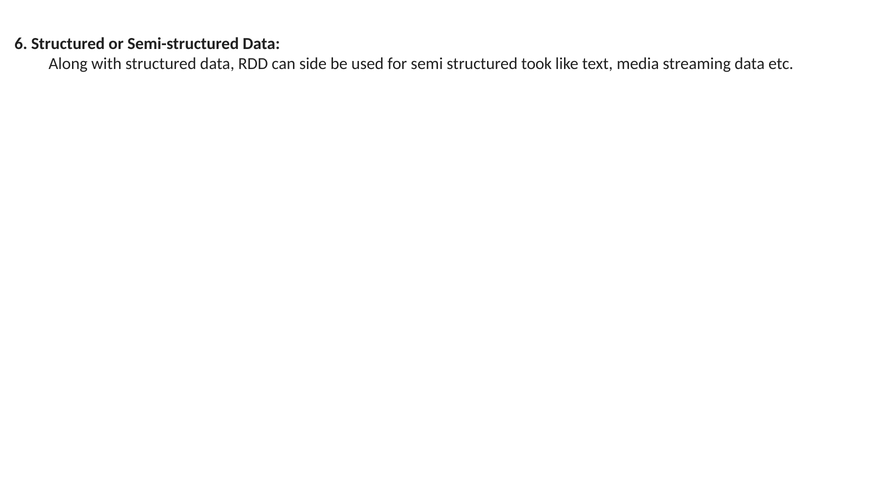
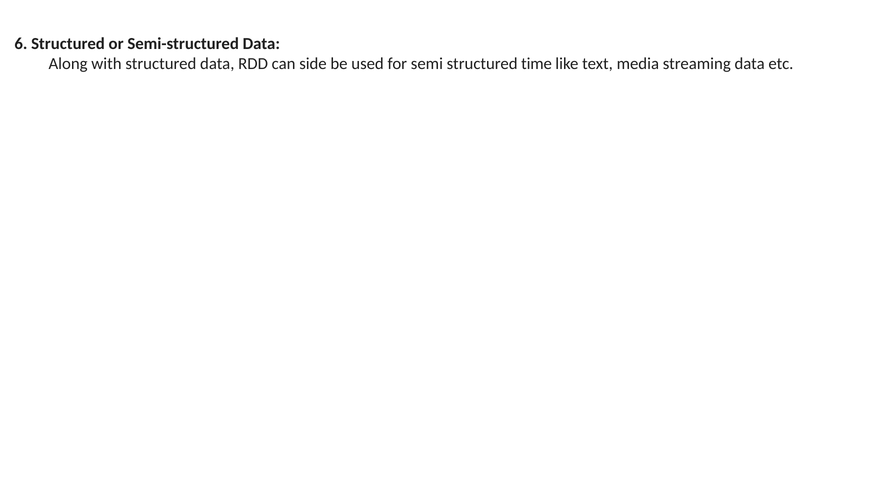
took: took -> time
